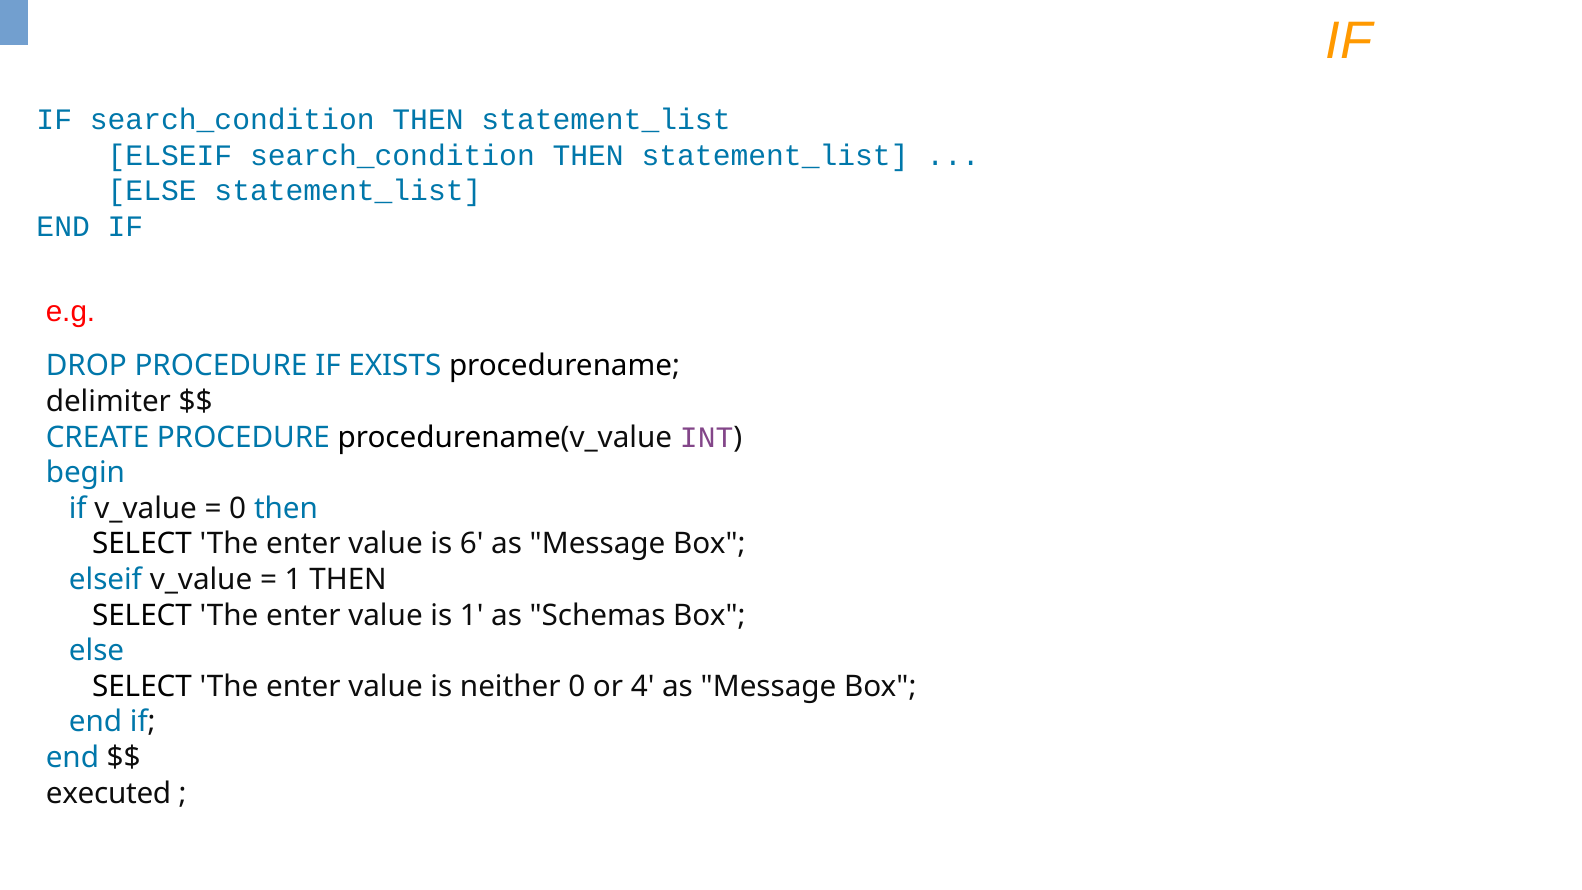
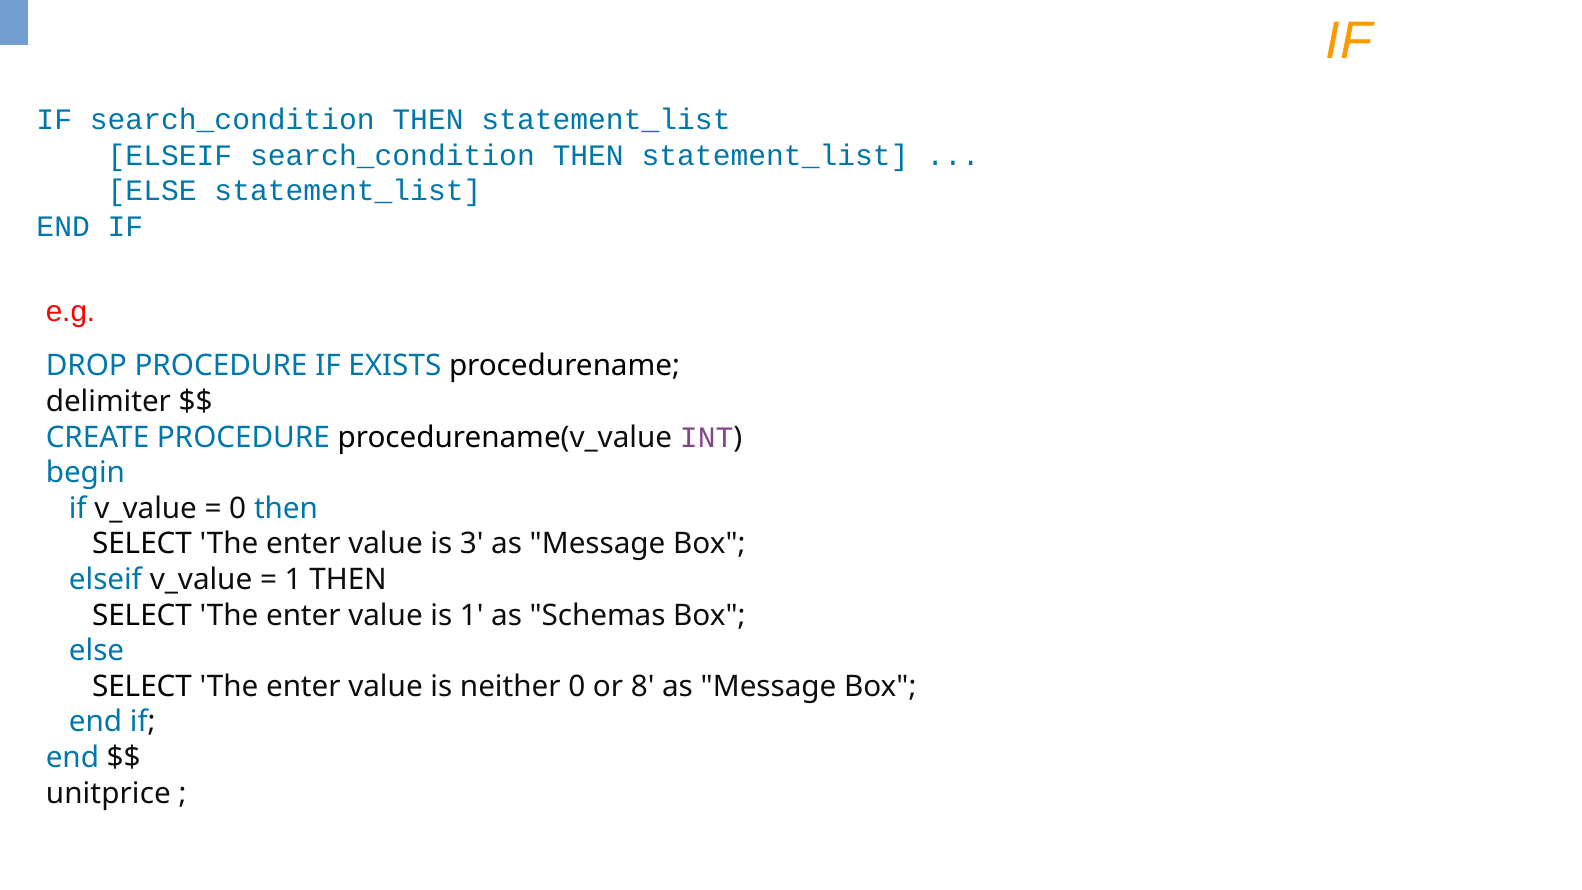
6: 6 -> 3
4: 4 -> 8
executed: executed -> unitprice
